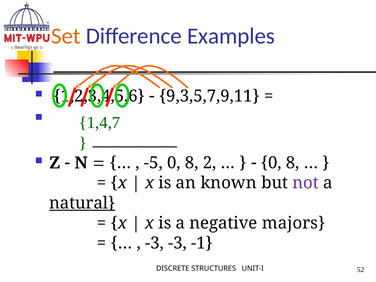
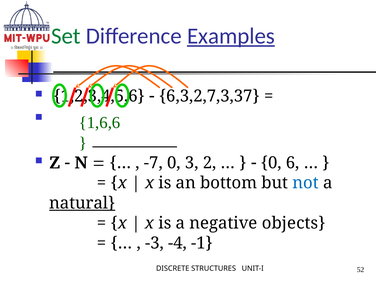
Set colour: orange -> green
Examples underline: none -> present
9,3,5,7,9,11: 9,3,5,7,9,11 -> 6,3,2,7,3,37
1,4,7: 1,4,7 -> 1,6,6
-5: -5 -> -7
8 at (192, 163): 8 -> 3
8 at (293, 163): 8 -> 6
known: known -> bottom
not colour: purple -> blue
majors: majors -> objects
-3 -3: -3 -> -4
